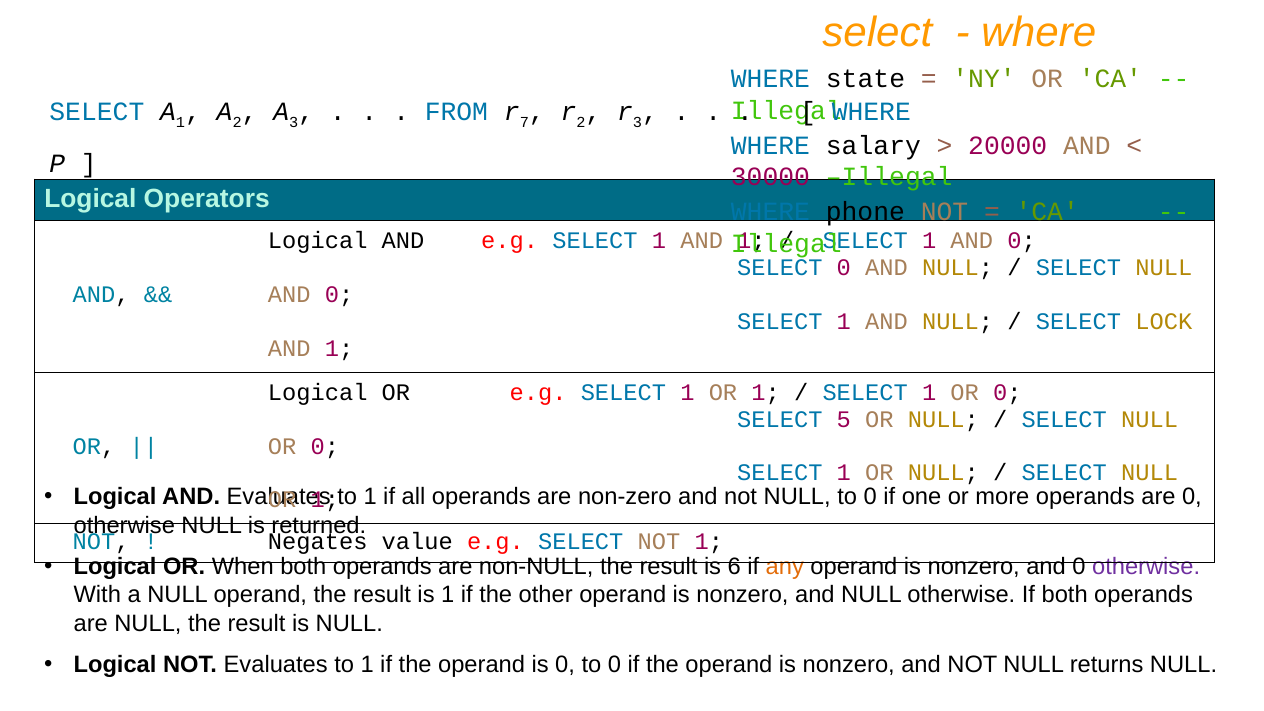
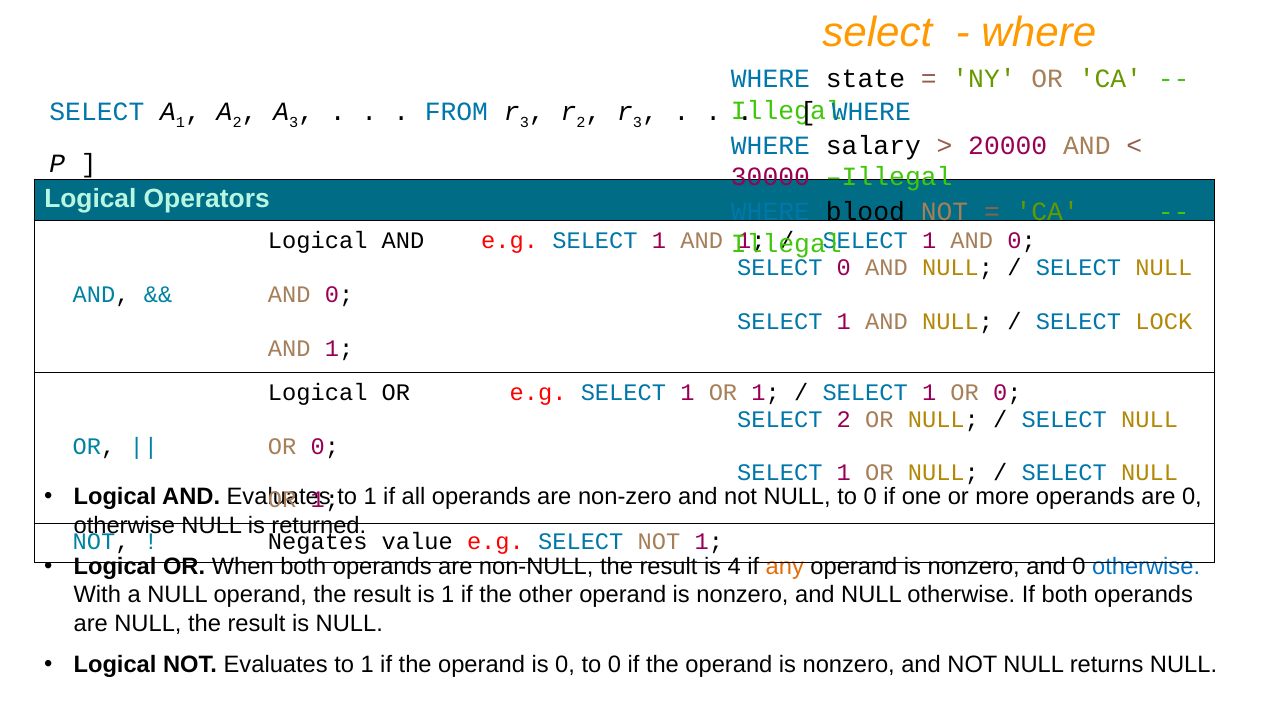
7 at (524, 122): 7 -> 3
phone: phone -> blood
SELECT 5: 5 -> 2
6: 6 -> 4
otherwise at (1146, 567) colour: purple -> blue
